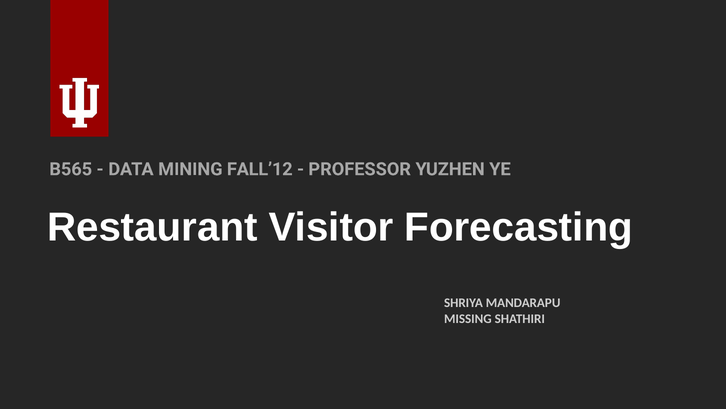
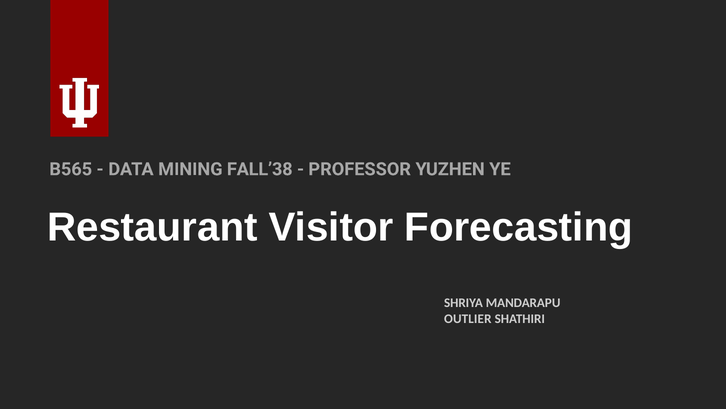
FALL’12: FALL’12 -> FALL’38
MISSING: MISSING -> OUTLIER
